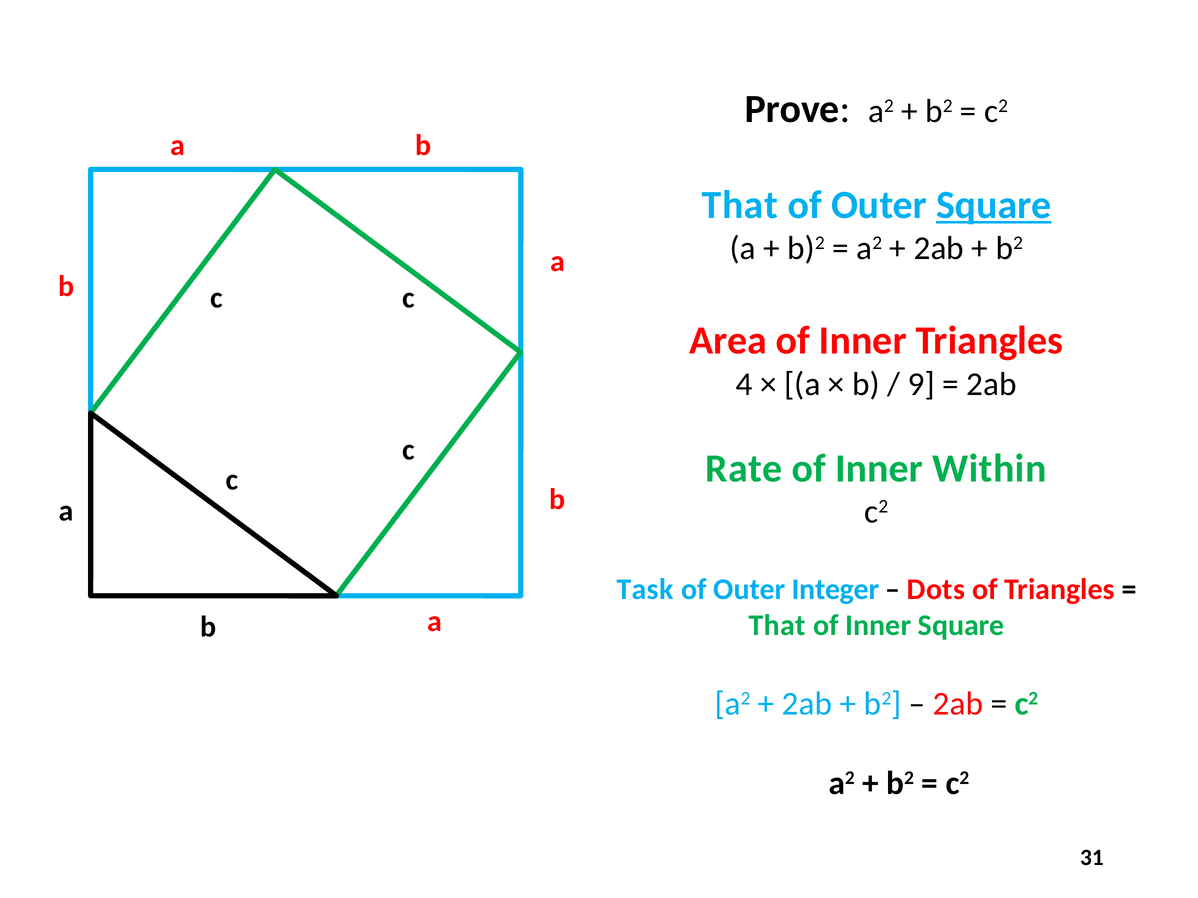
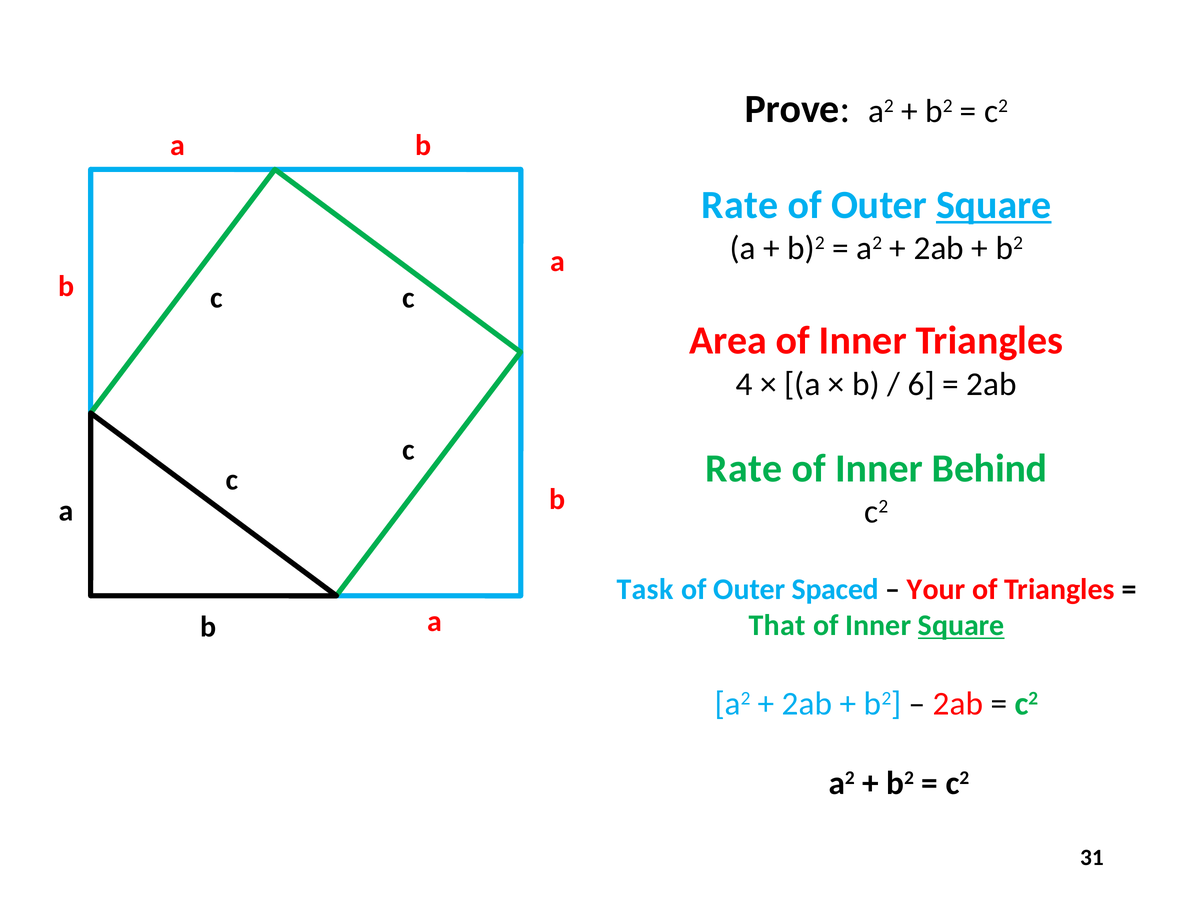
That at (740, 205): That -> Rate
9: 9 -> 6
Within: Within -> Behind
Integer: Integer -> Spaced
Dots: Dots -> Your
Square at (961, 626) underline: none -> present
